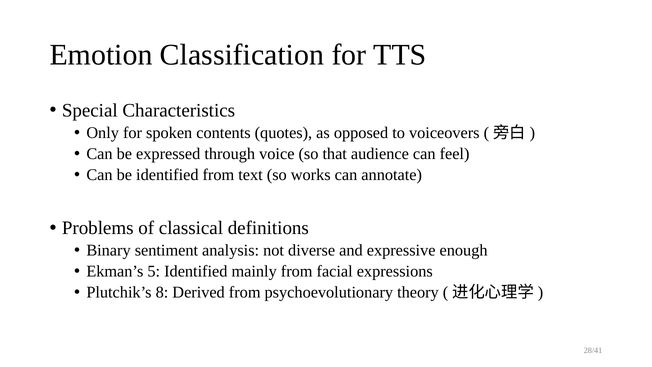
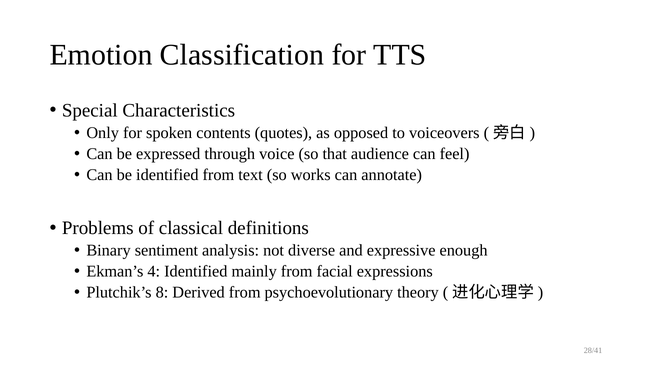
5: 5 -> 4
